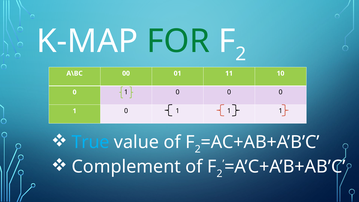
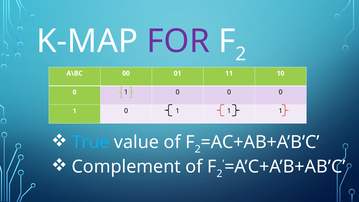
FOR colour: green -> purple
